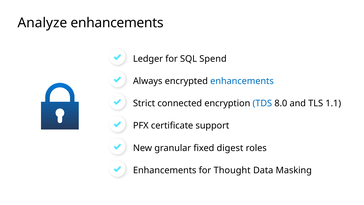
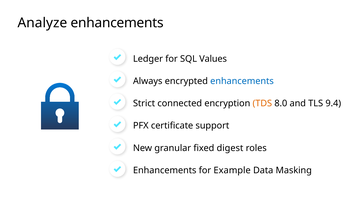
Spend: Spend -> Values
TDS colour: blue -> orange
1.1: 1.1 -> 9.4
Thought: Thought -> Example
